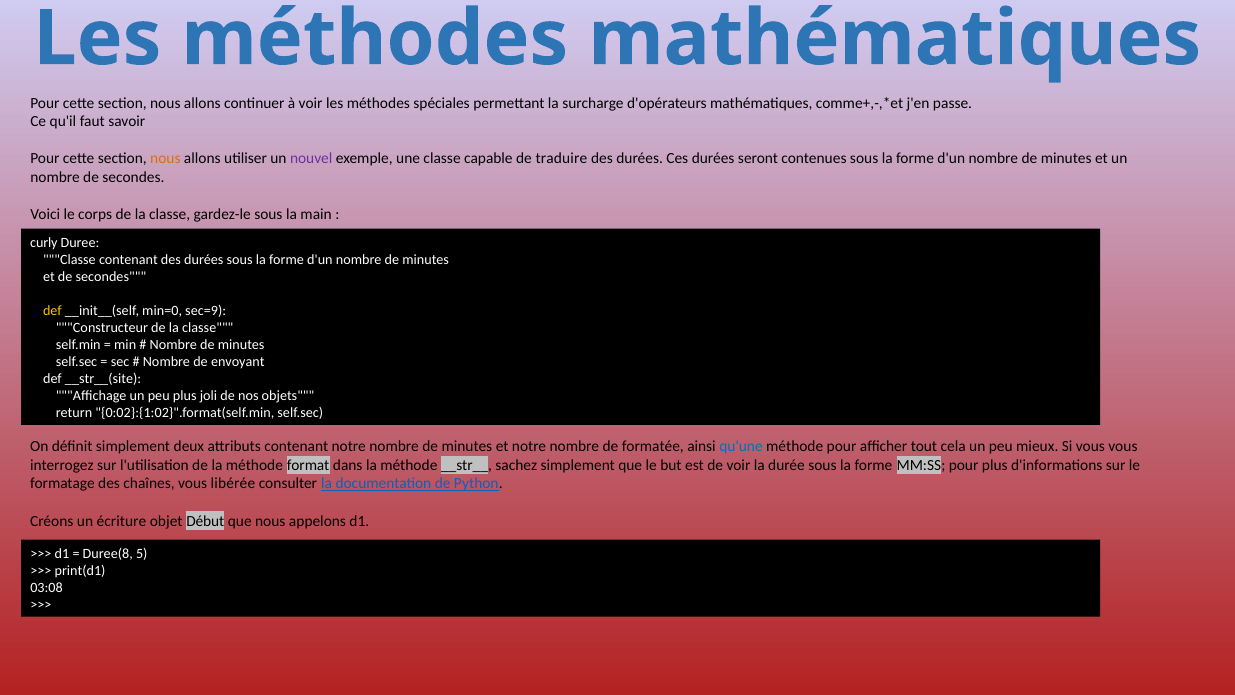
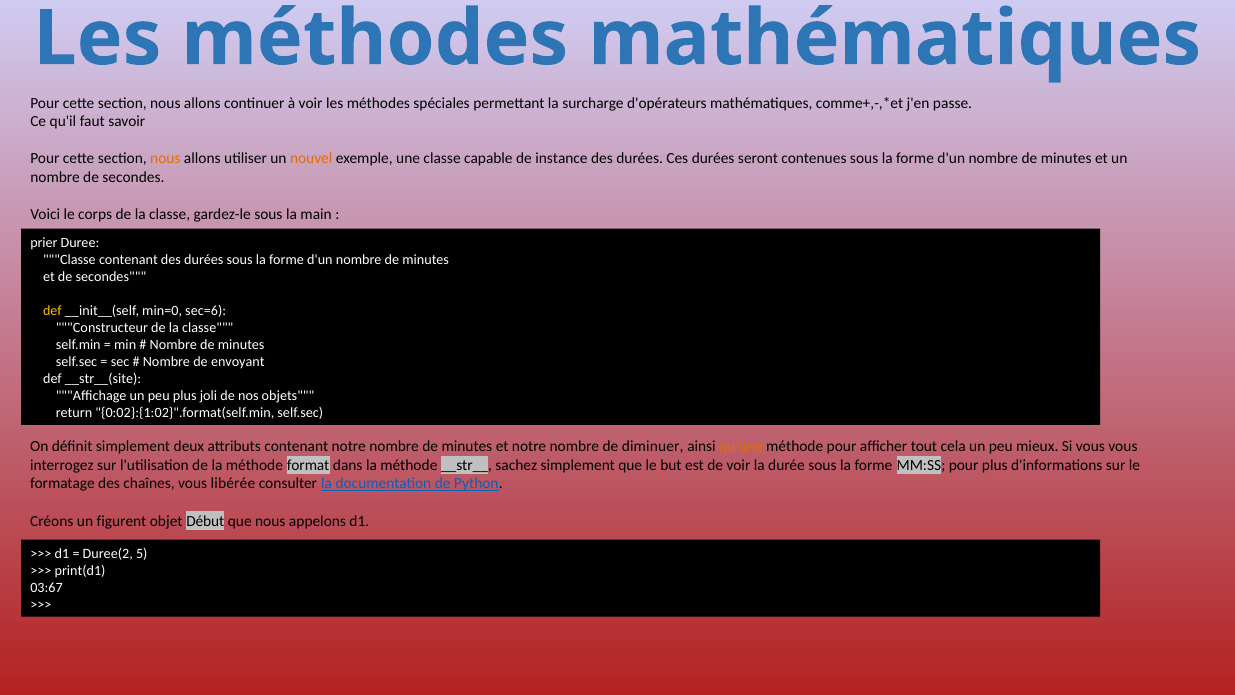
nouvel colour: purple -> orange
traduire: traduire -> instance
curly: curly -> prier
sec=9: sec=9 -> sec=6
formatée: formatée -> diminuer
qu'une colour: blue -> orange
écriture: écriture -> figurent
Duree(8: Duree(8 -> Duree(2
03:08: 03:08 -> 03:67
